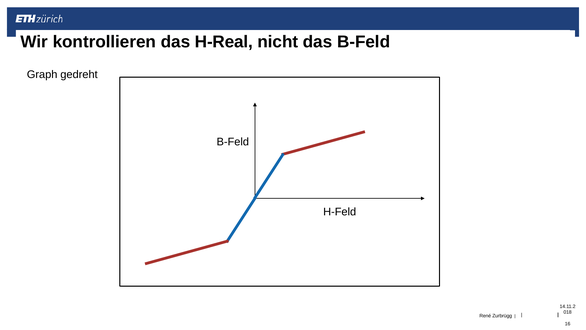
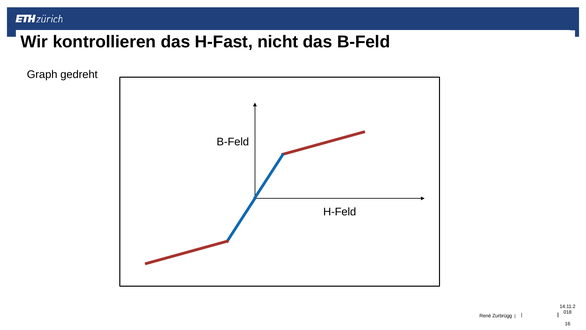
H-Real: H-Real -> H-Fast
